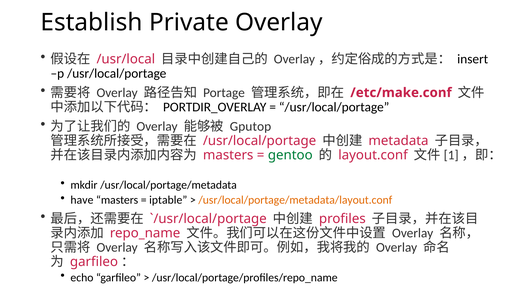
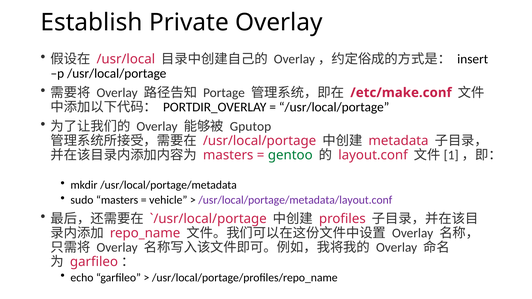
have: have -> sudo
iptable: iptable -> vehicle
/usr/local/portage/metadata/layout.conf colour: orange -> purple
